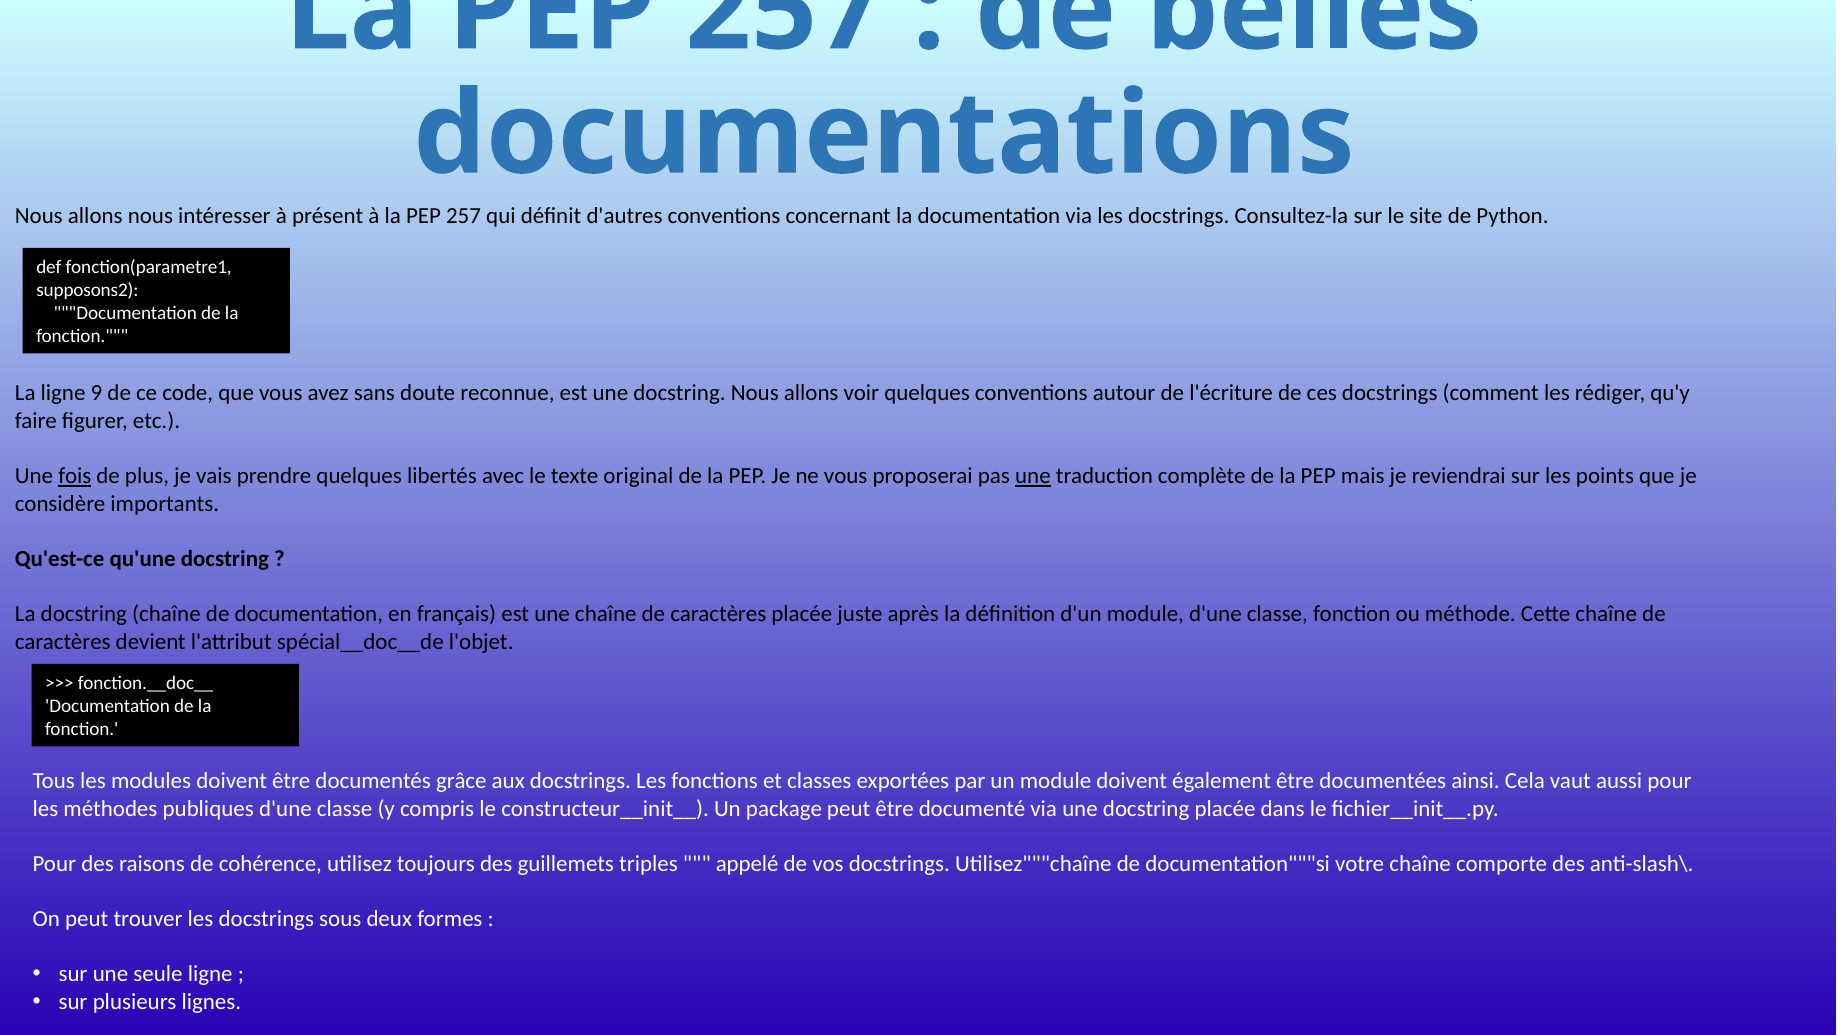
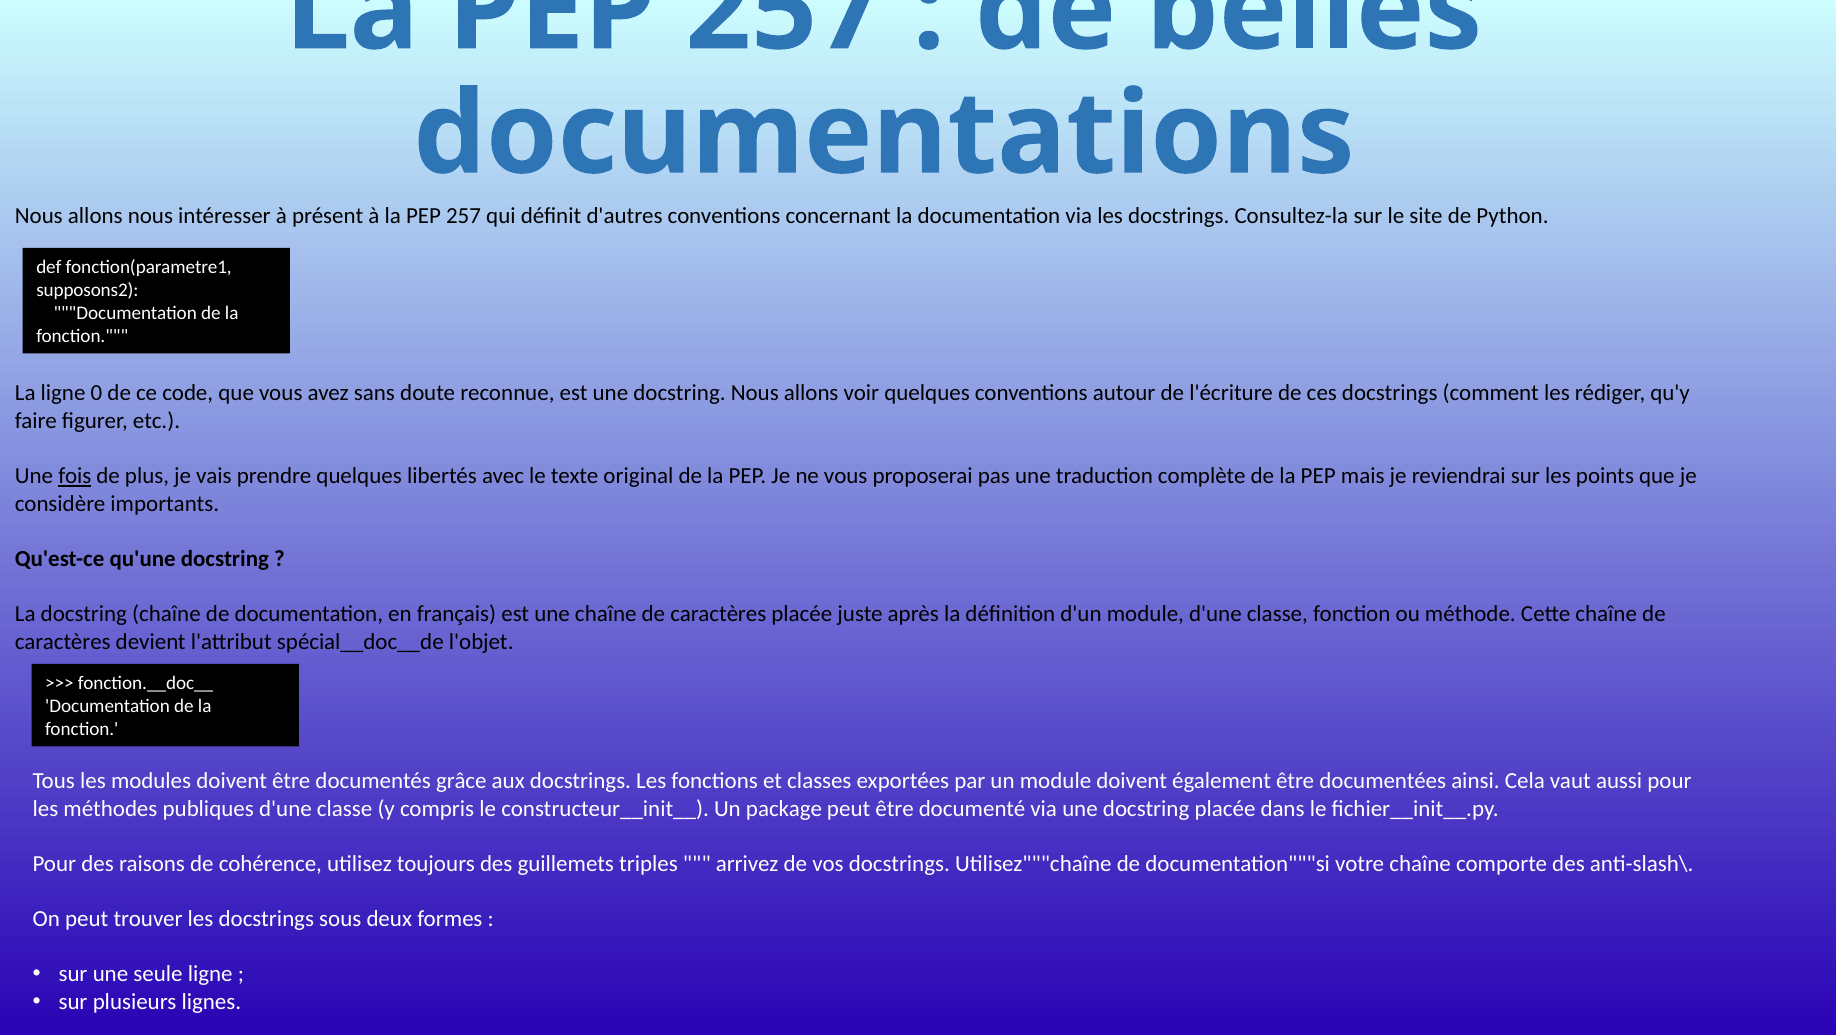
9: 9 -> 0
une at (1033, 476) underline: present -> none
appelé: appelé -> arrivez
